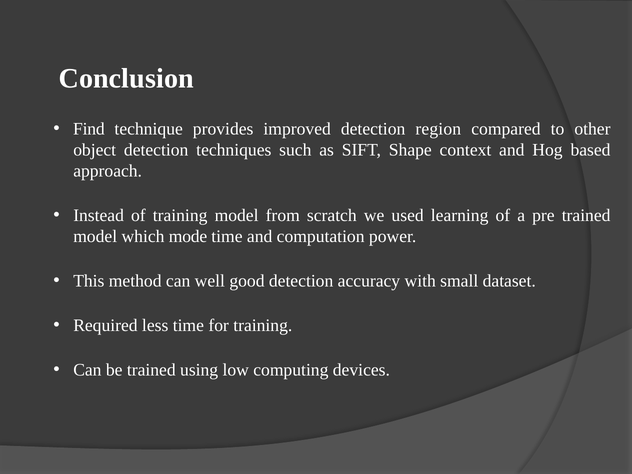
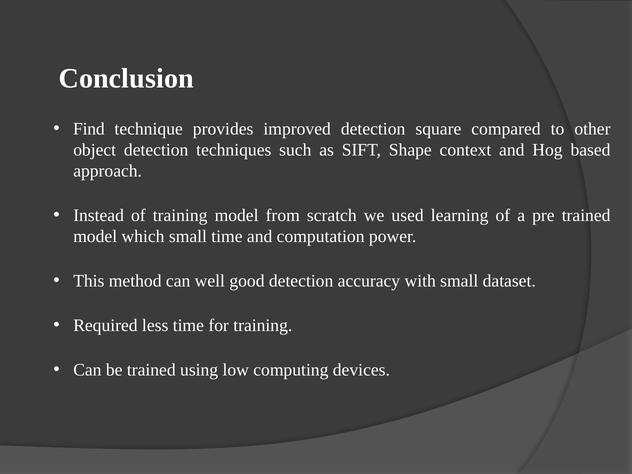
region: region -> square
which mode: mode -> small
